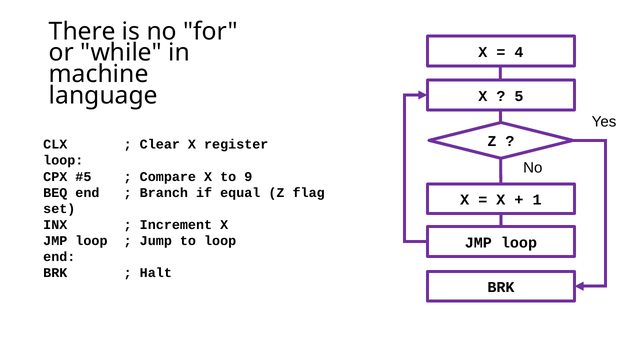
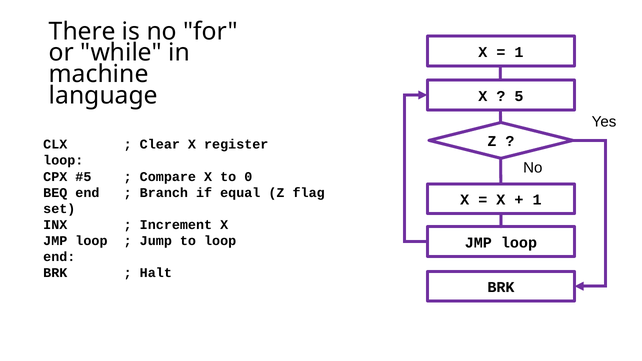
4 at (519, 52): 4 -> 1
9: 9 -> 0
